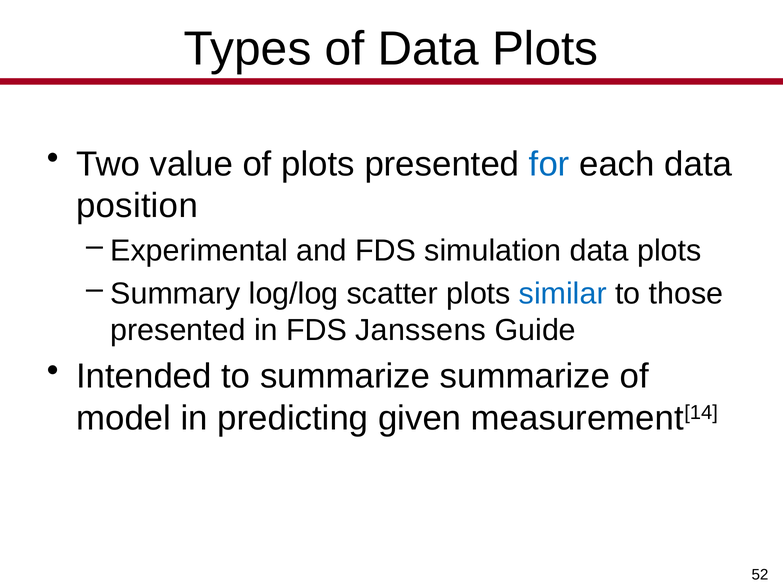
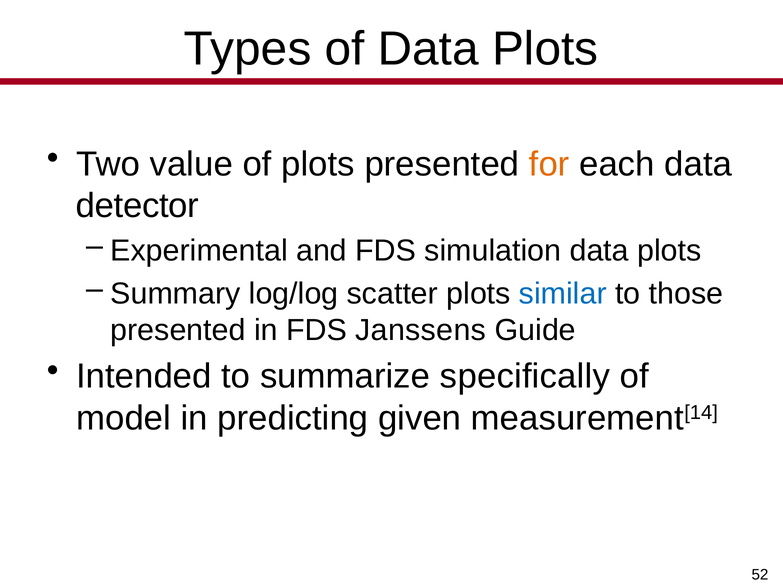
for colour: blue -> orange
position: position -> detector
summarize summarize: summarize -> specifically
